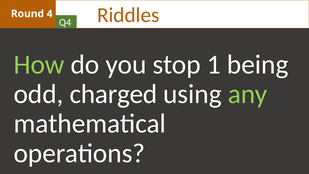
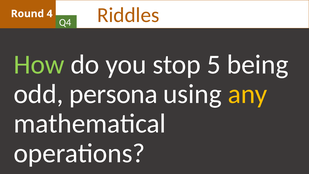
1: 1 -> 5
charged: charged -> persona
any colour: light green -> yellow
